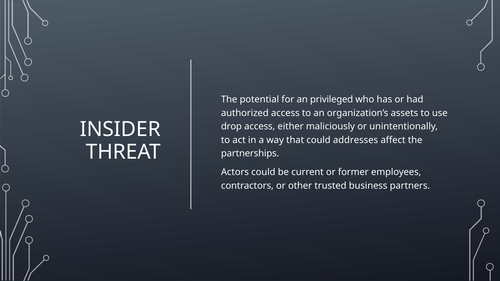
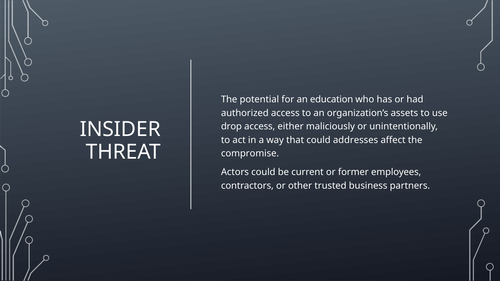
privileged: privileged -> education
partnerships: partnerships -> compromise
